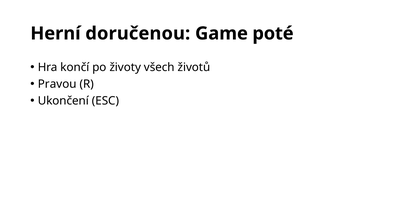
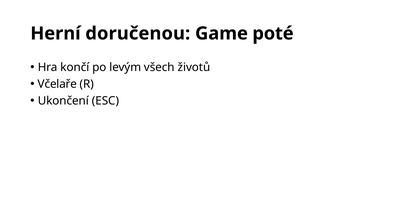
životy: životy -> levým
Pravou: Pravou -> Včelaře
